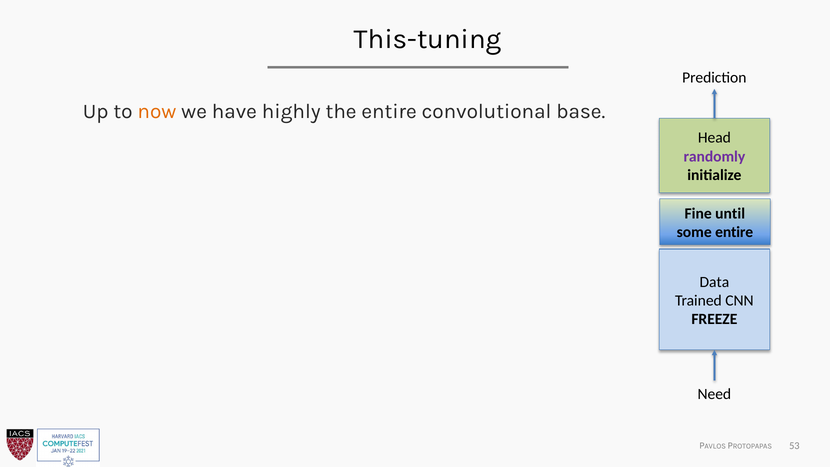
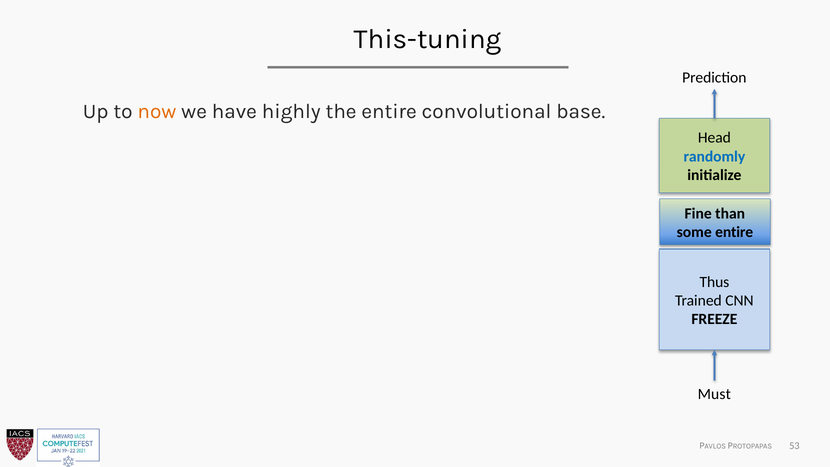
randomly colour: purple -> blue
until: until -> than
Data: Data -> Thus
Need: Need -> Must
